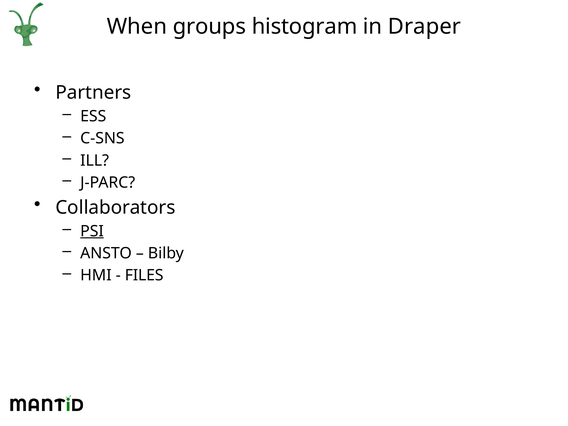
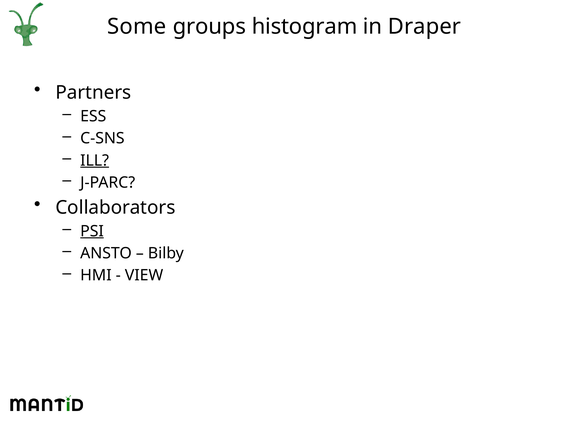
When: When -> Some
ILL underline: none -> present
FILES: FILES -> VIEW
